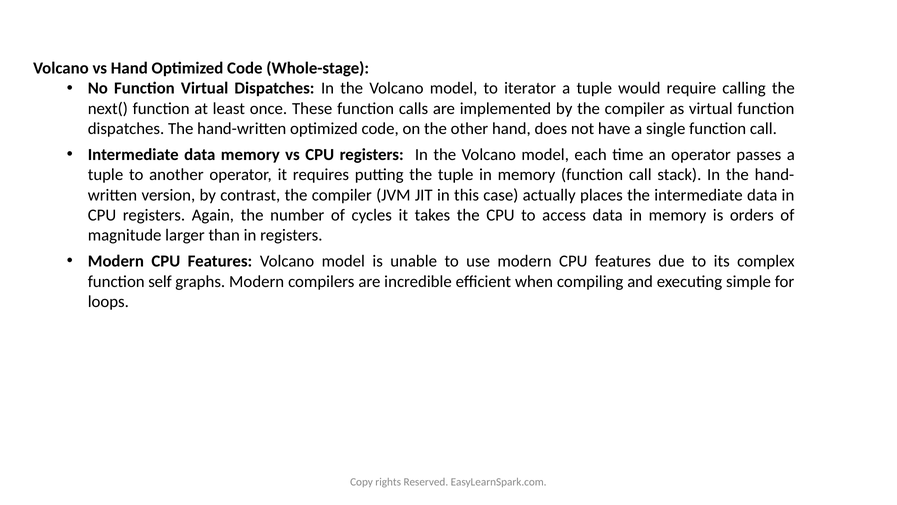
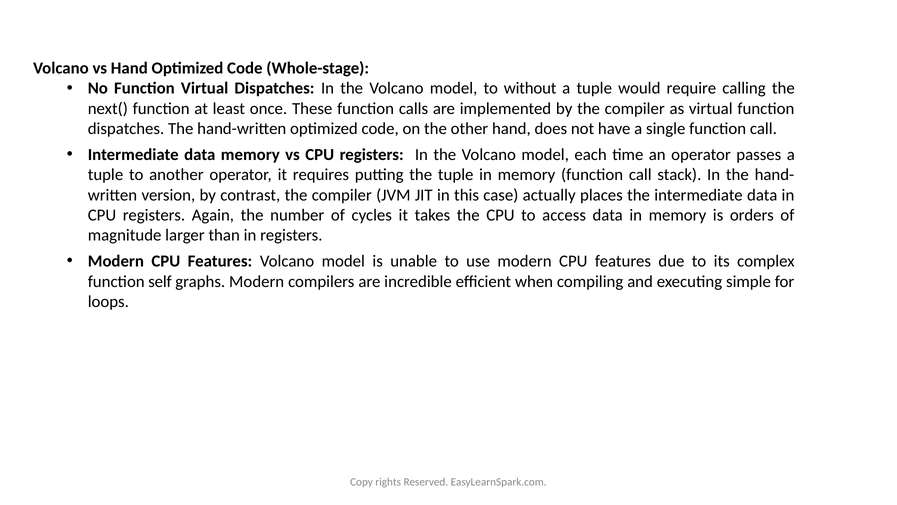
iterator: iterator -> without
